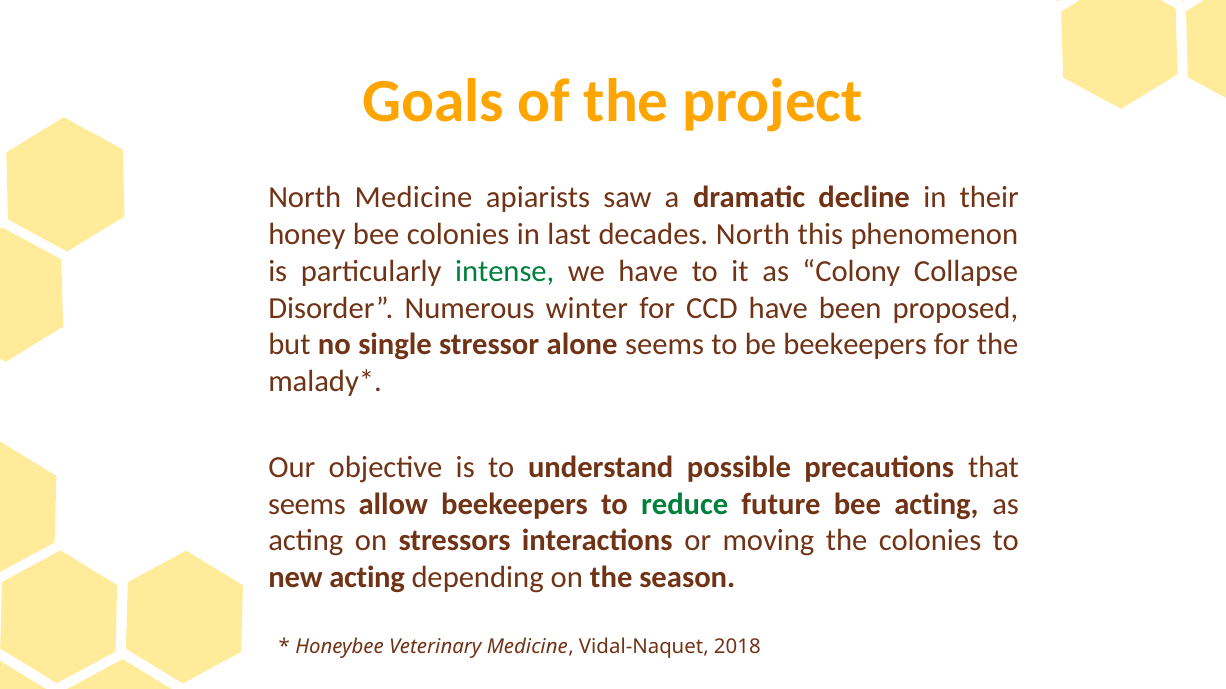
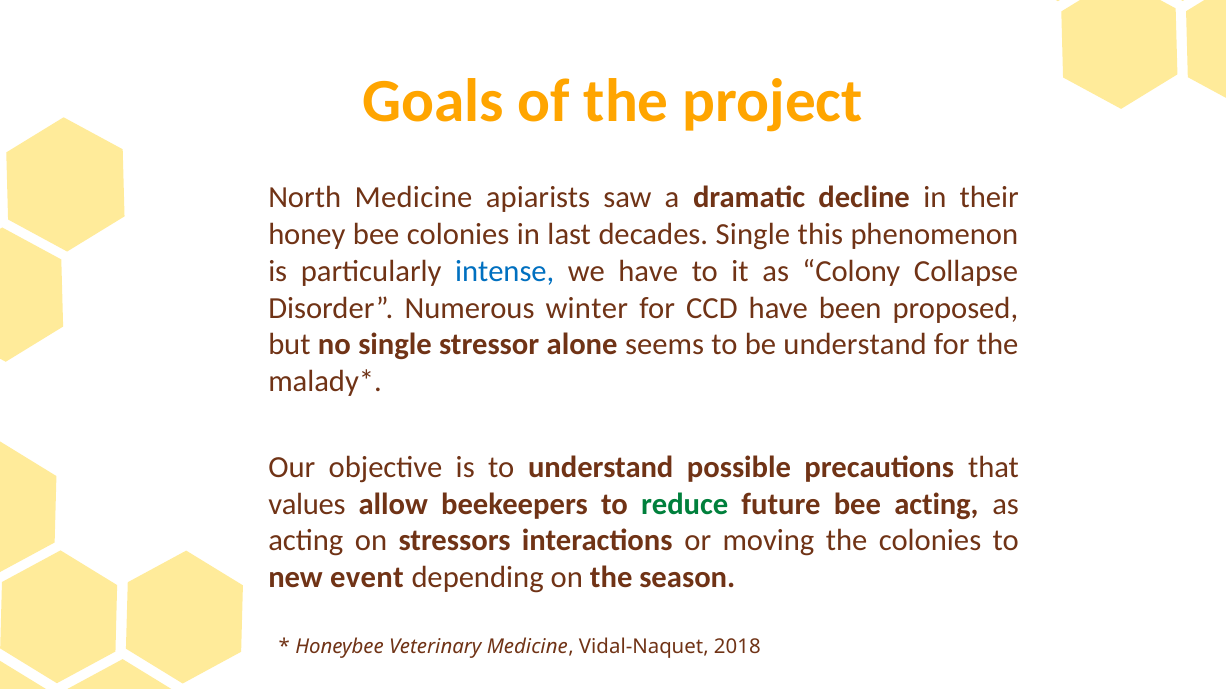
decades North: North -> Single
intense colour: green -> blue
be beekeepers: beekeepers -> understand
seems at (307, 505): seems -> values
new acting: acting -> event
